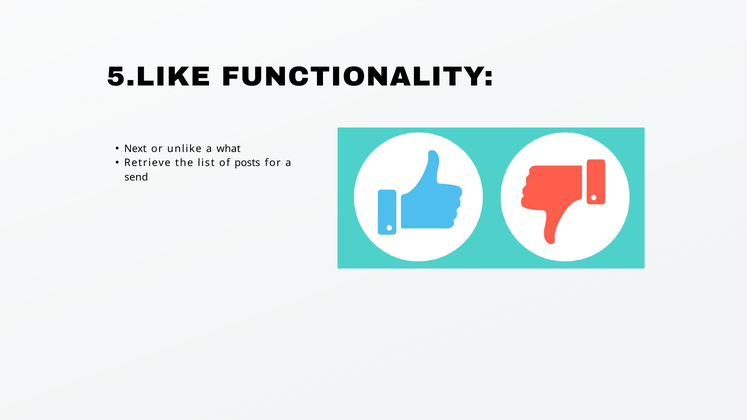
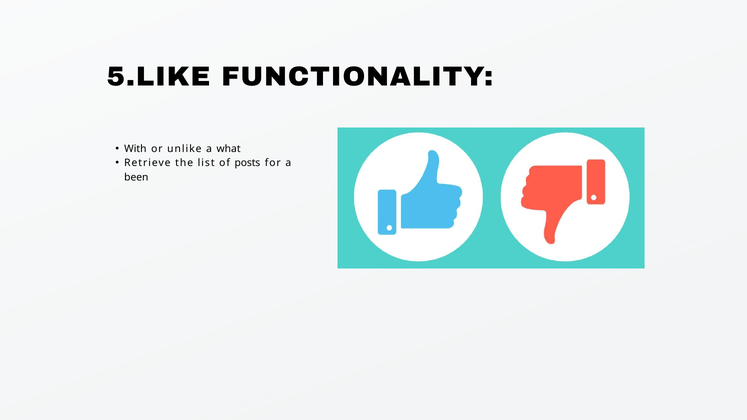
Next: Next -> With
send: send -> been
